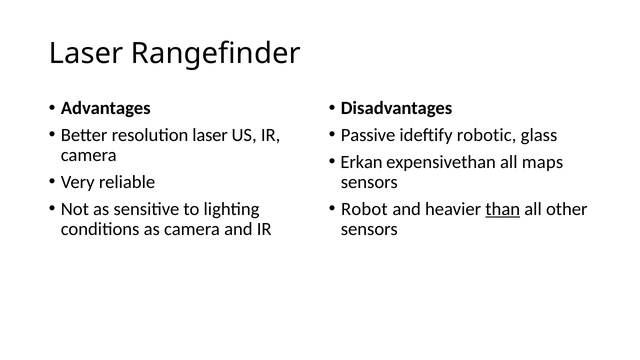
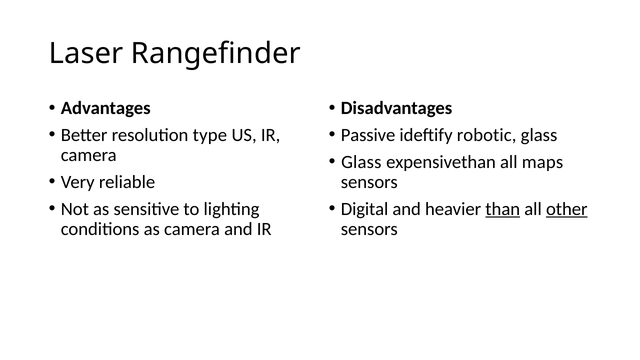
resolution laser: laser -> type
Erkan at (362, 162): Erkan -> Glass
Robot: Robot -> Digital
other underline: none -> present
